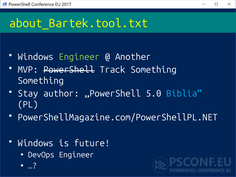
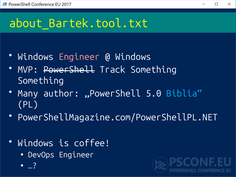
Engineer at (79, 57) colour: light green -> pink
Another at (133, 57): Another -> Windows
Stay: Stay -> Many
future: future -> coffee
